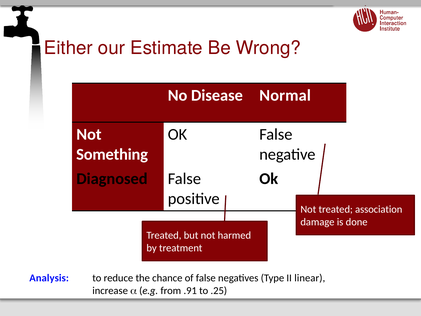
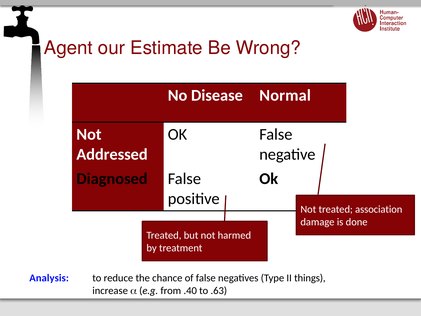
Either: Either -> Agent
Something: Something -> Addressed
linear: linear -> things
.91: .91 -> .40
.25: .25 -> .63
